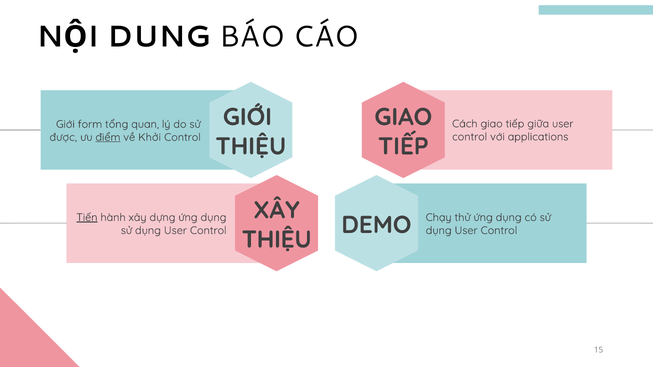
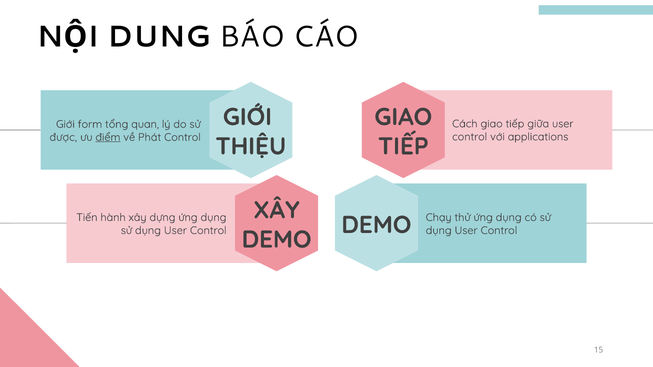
Khởi: Khởi -> Phát
Tiến underline: present -> none
THIỆU at (277, 240): THIỆU -> DEMO
